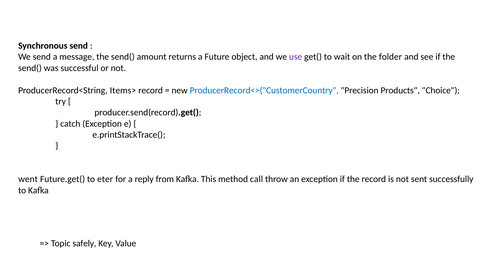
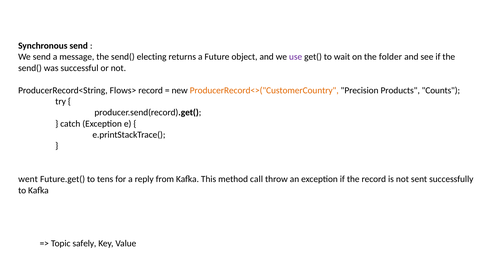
amount: amount -> electing
Items>: Items> -> Flows>
ProducerRecord<>("CustomerCountry colour: blue -> orange
Choice: Choice -> Counts
eter: eter -> tens
